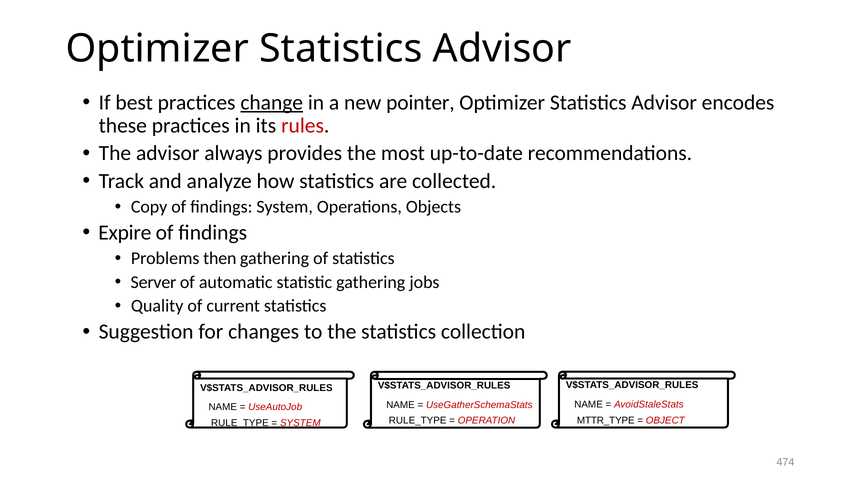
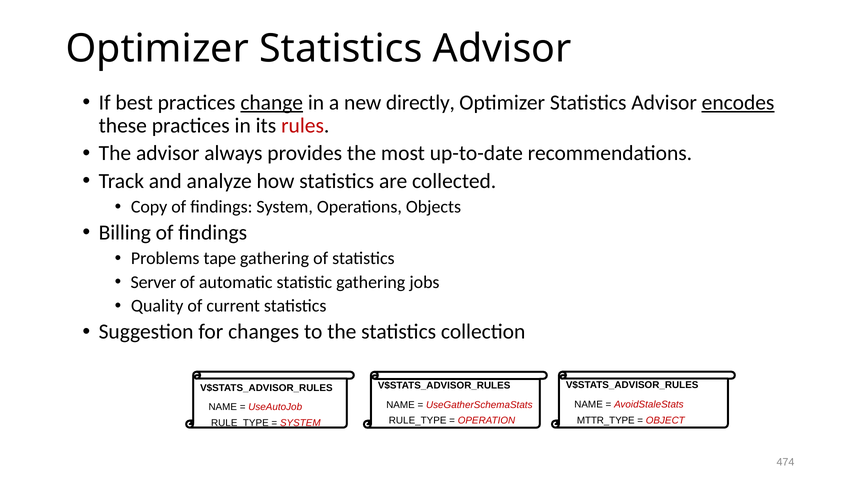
pointer: pointer -> directly
encodes underline: none -> present
Expire: Expire -> Billing
then: then -> tape
